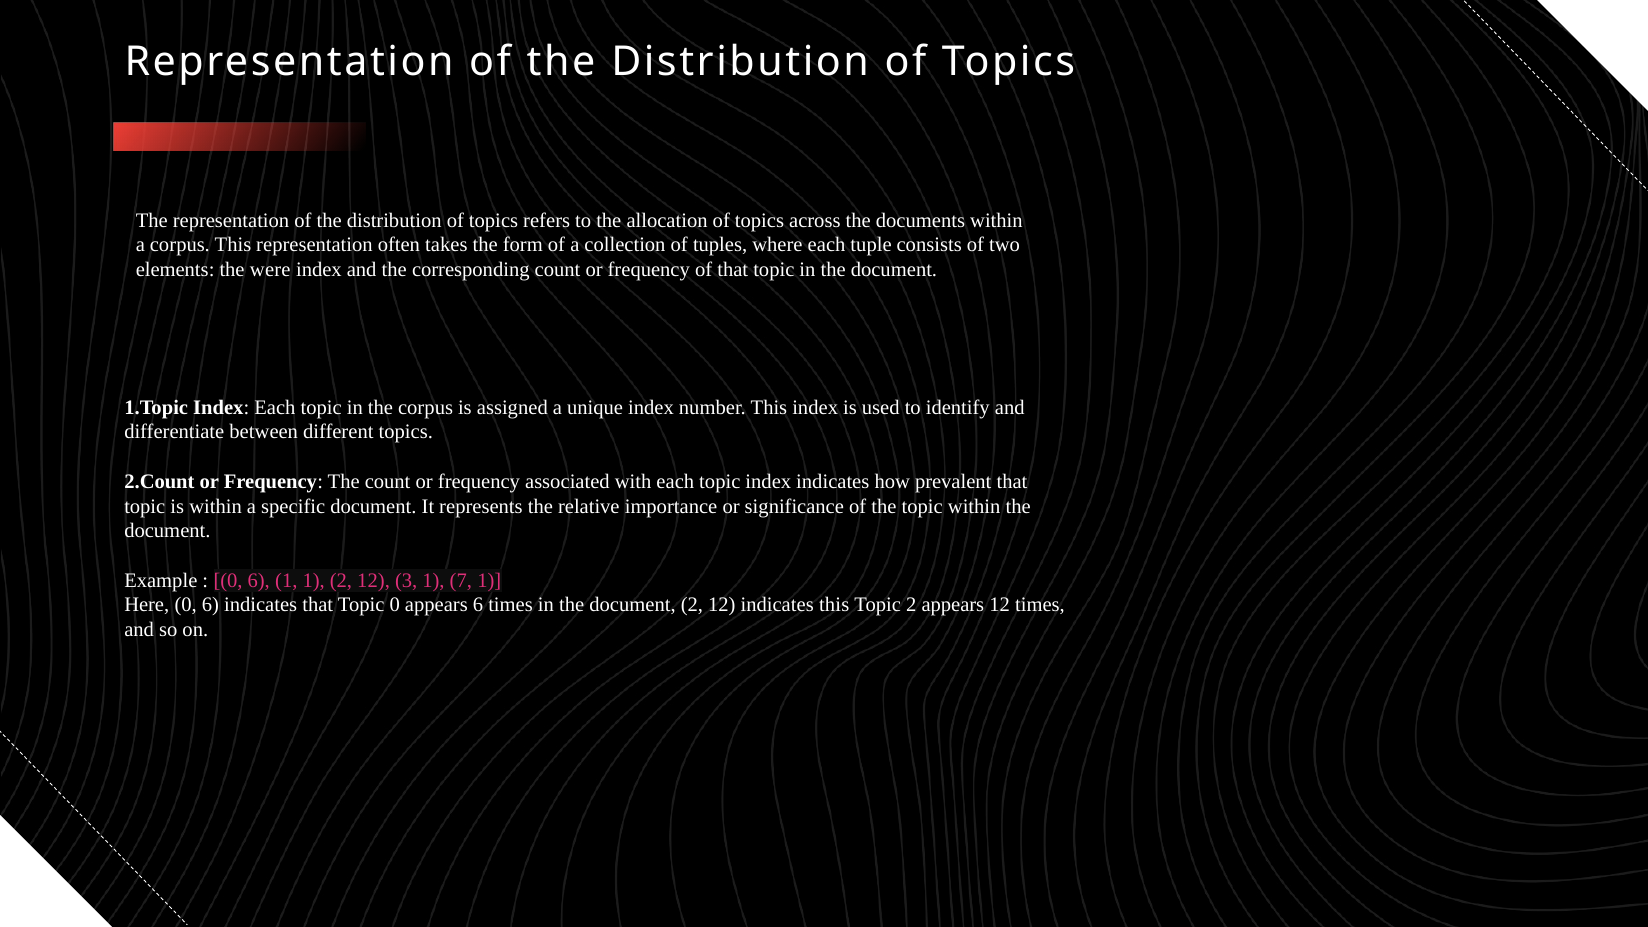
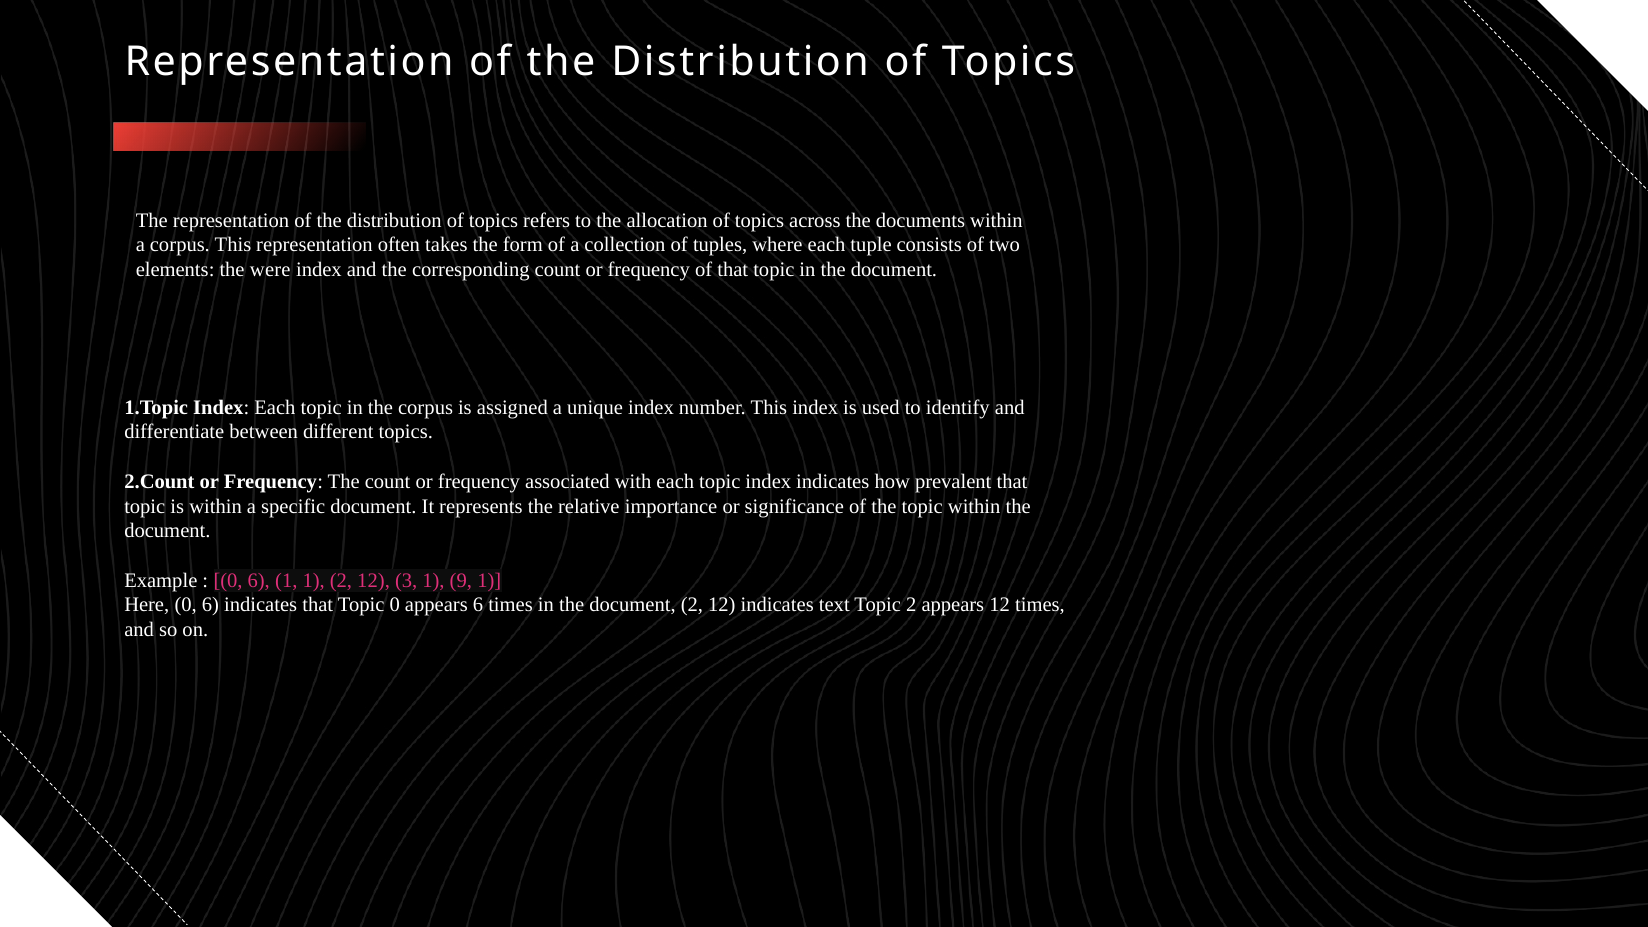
7: 7 -> 9
indicates this: this -> text
